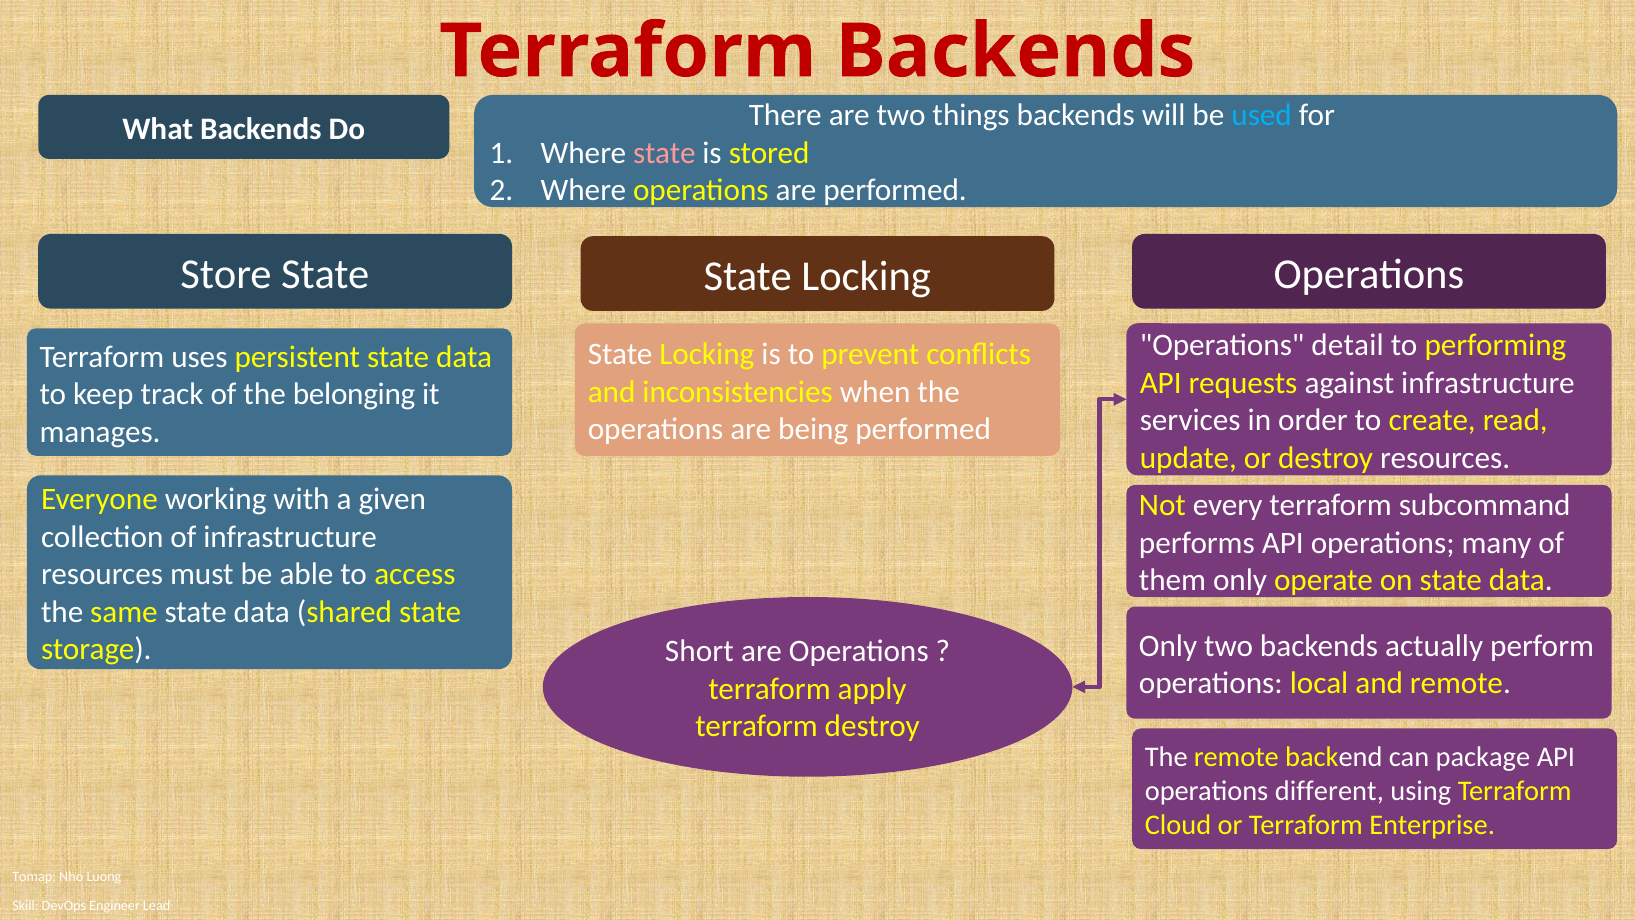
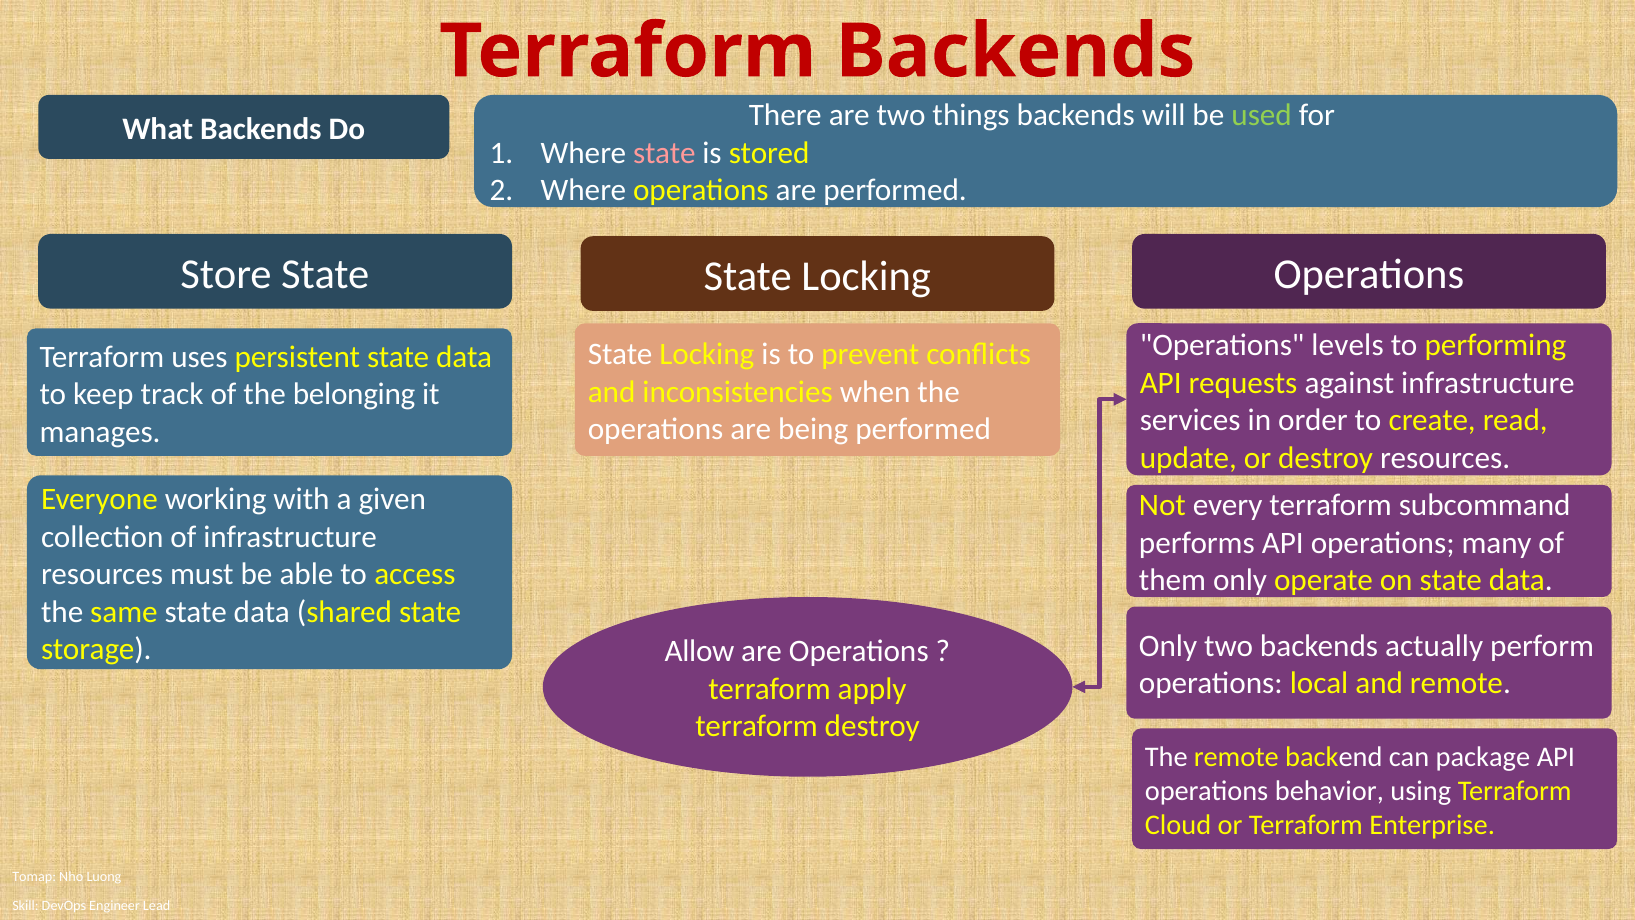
used colour: light blue -> light green
detail: detail -> levels
Short: Short -> Allow
different: different -> behavior
